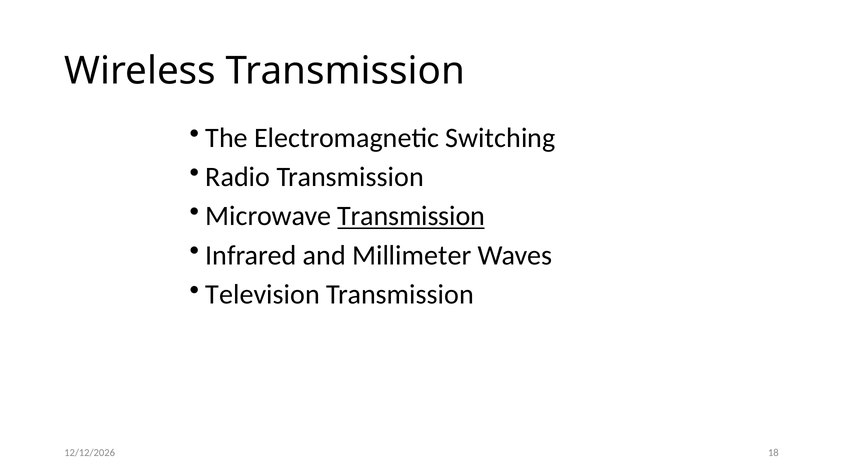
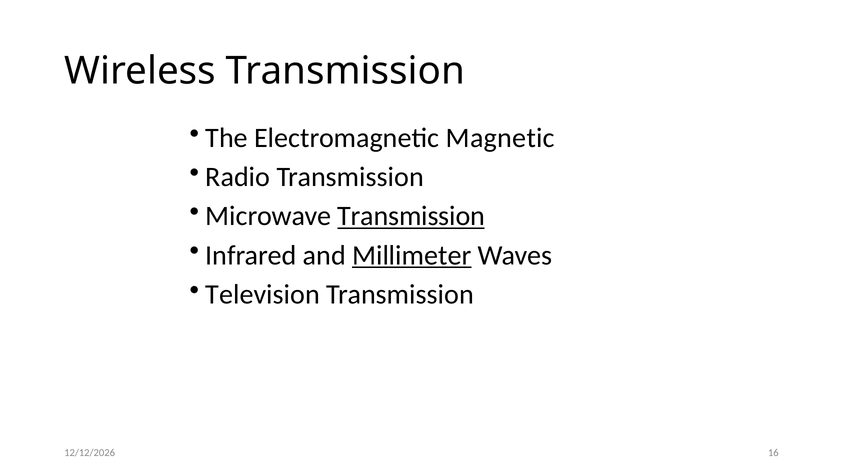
Switching: Switching -> Magnetic
Millimeter underline: none -> present
18: 18 -> 16
